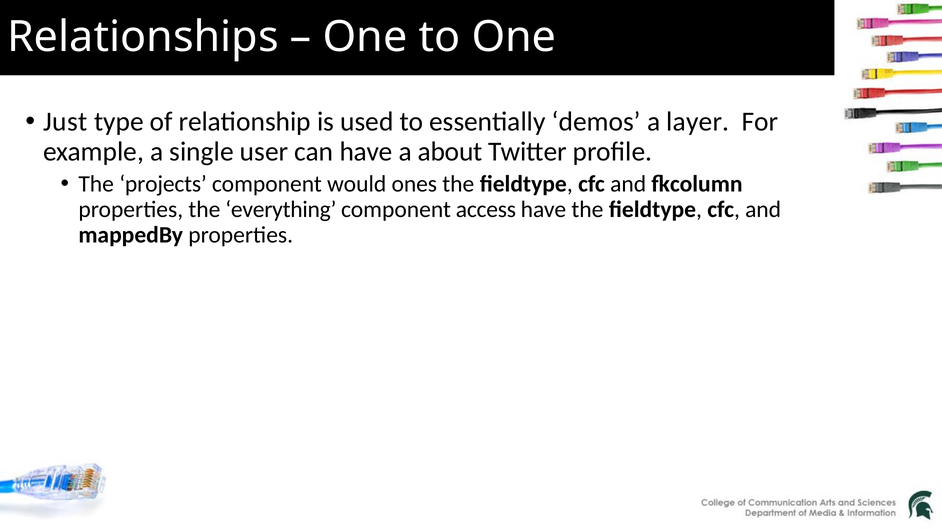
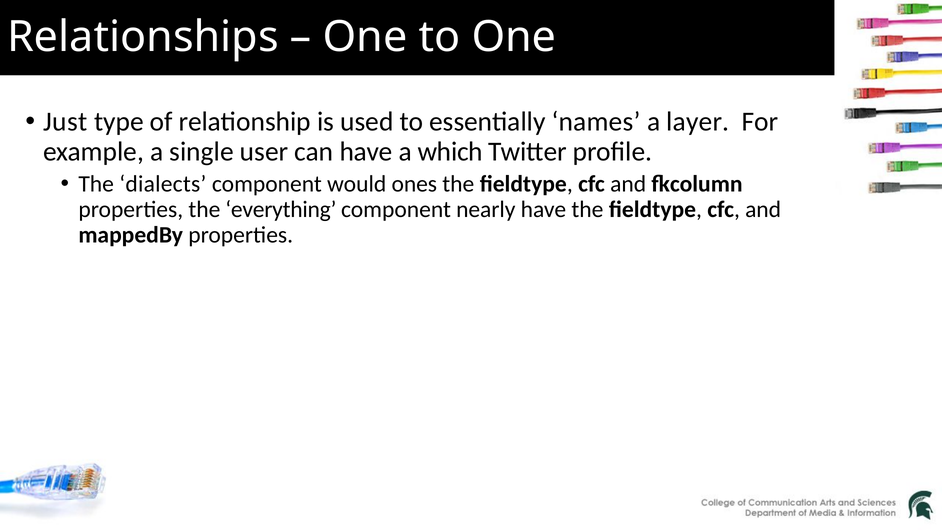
demos: demos -> names
about: about -> which
projects: projects -> dialects
access: access -> nearly
